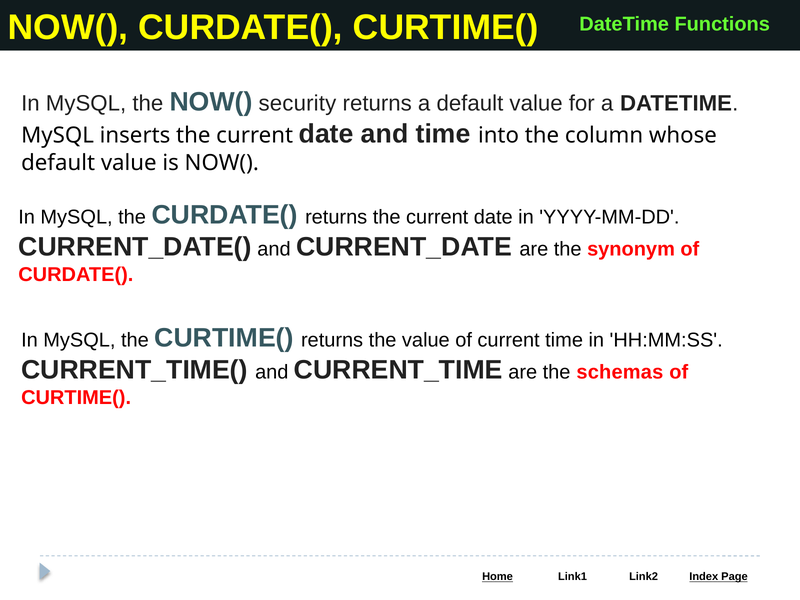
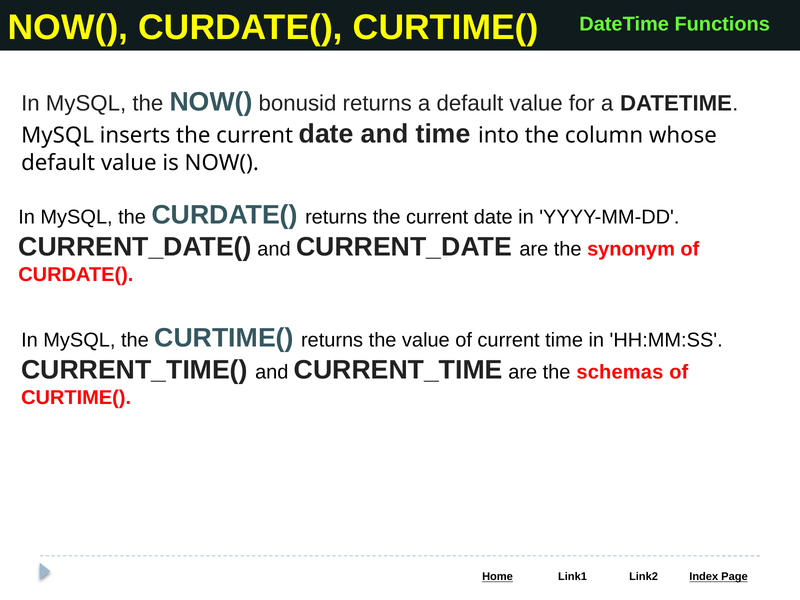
security: security -> bonusid
